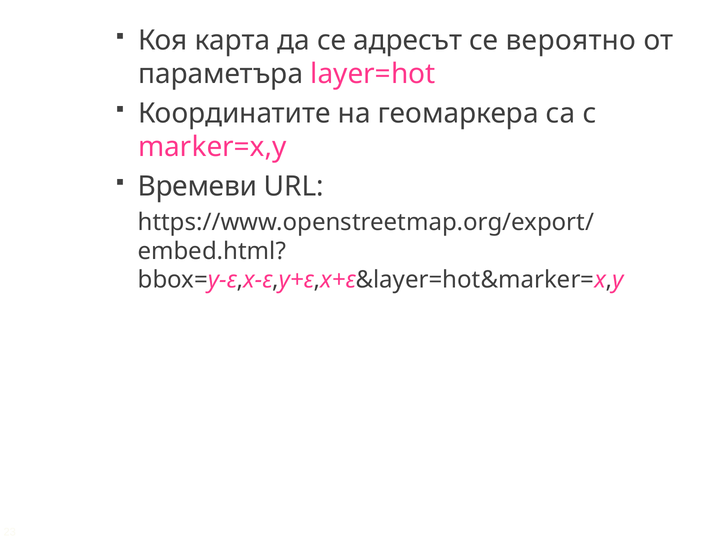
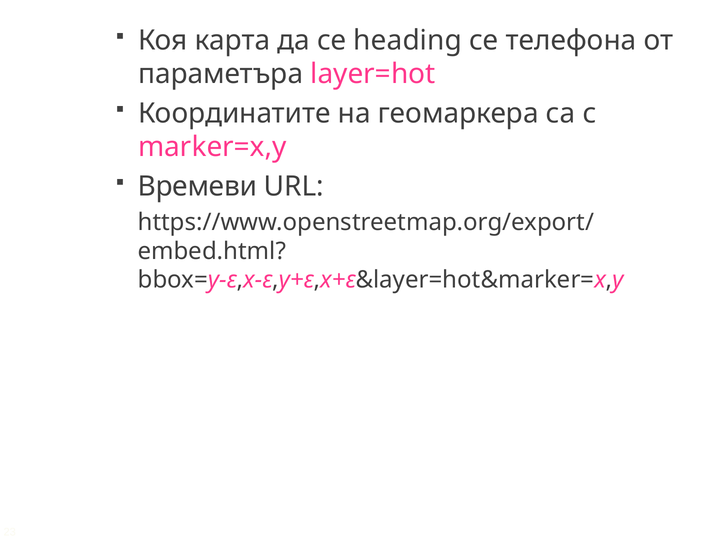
адресът: адресът -> heading
вероятно: вероятно -> телефона
